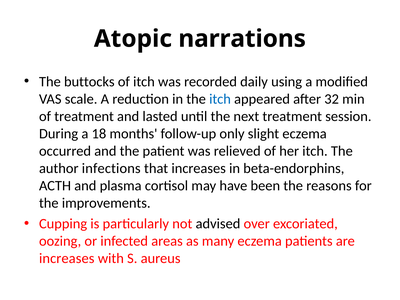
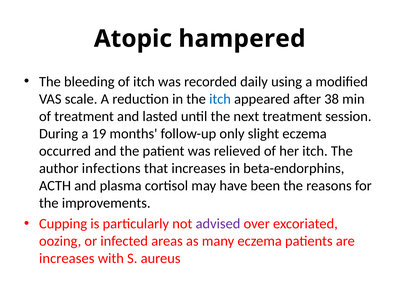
narrations: narrations -> hampered
buttocks: buttocks -> bleeding
32: 32 -> 38
18: 18 -> 19
advised colour: black -> purple
